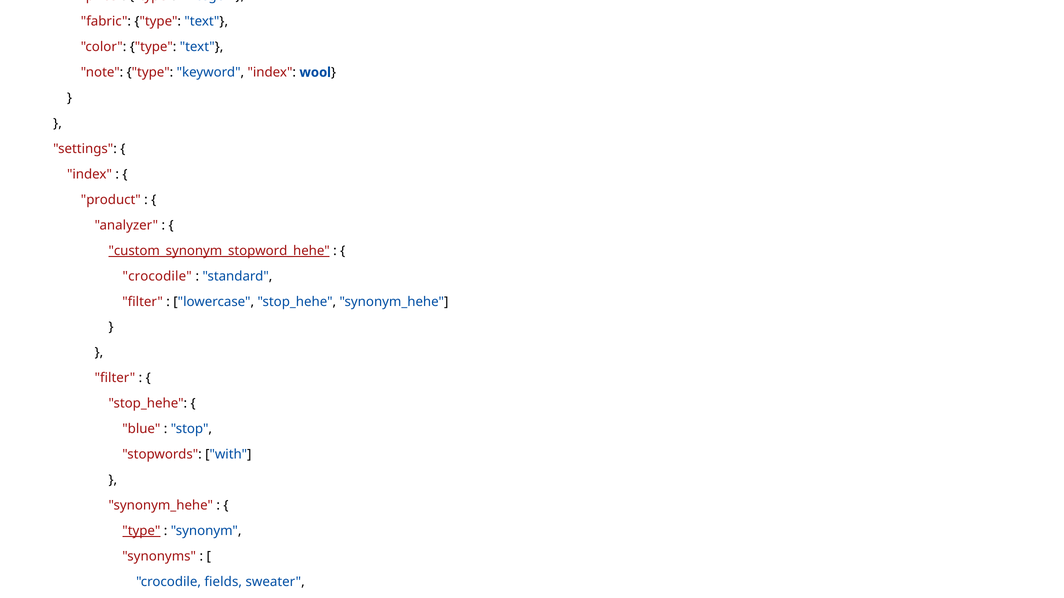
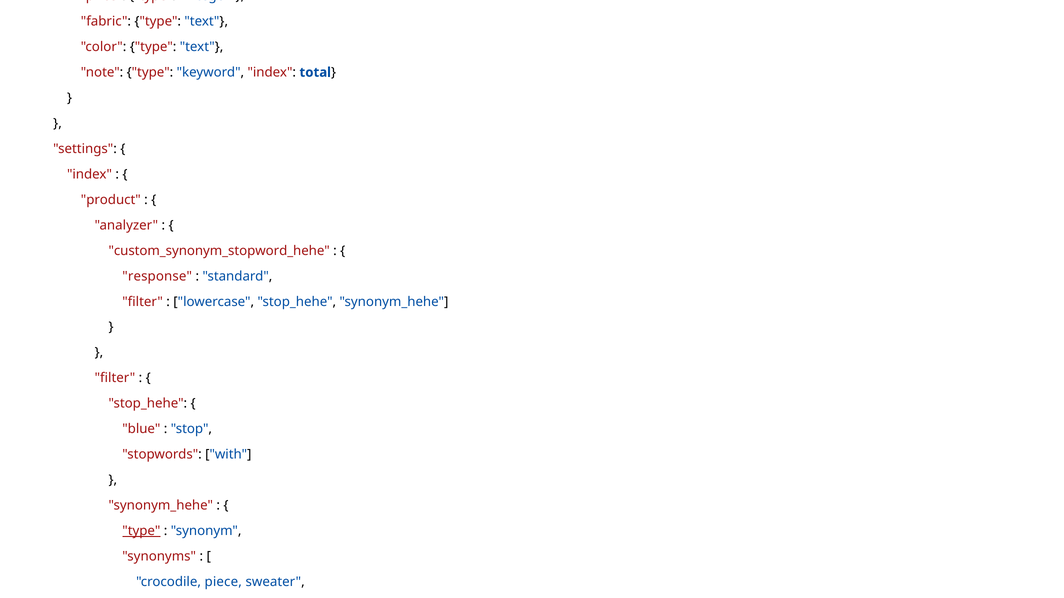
wool: wool -> total
custom_synonym_stopword_hehe at (219, 251) underline: present -> none
crocodile at (157, 276): crocodile -> response
fields: fields -> piece
